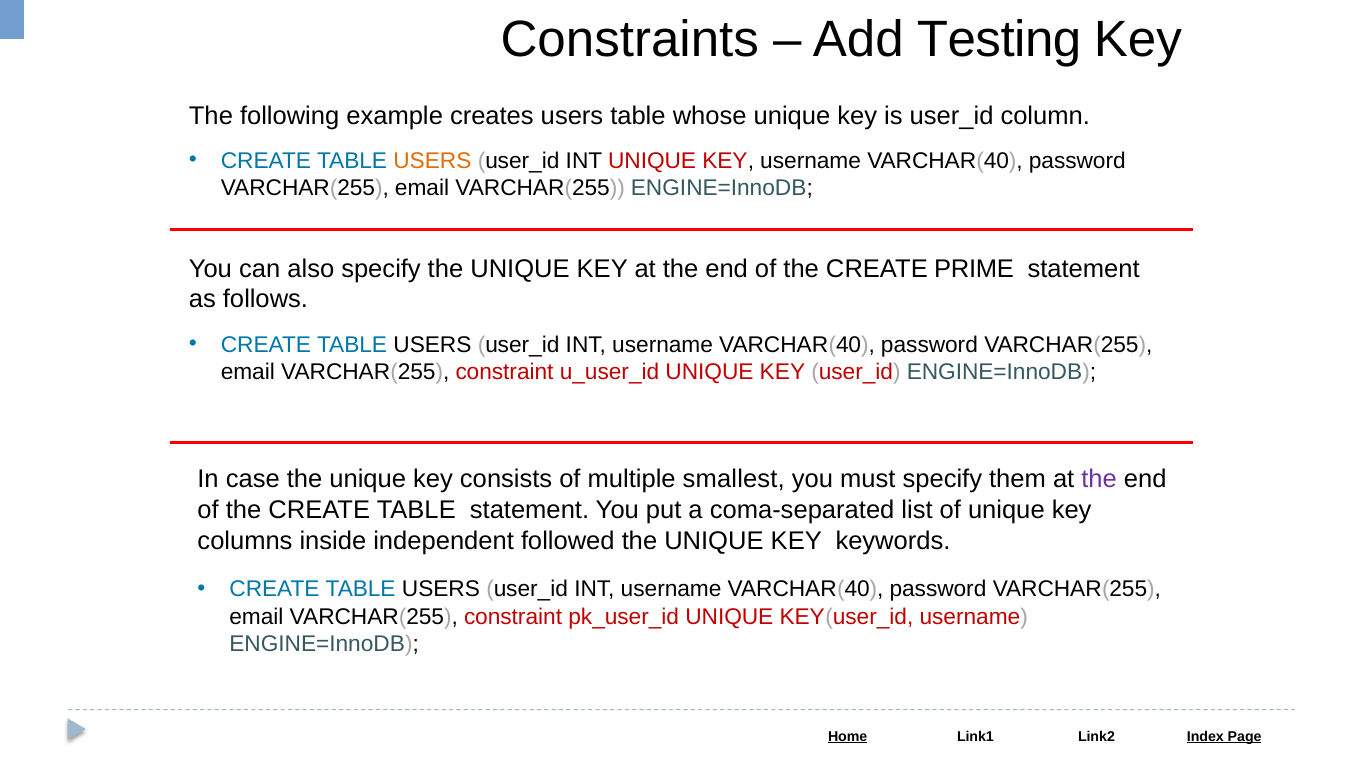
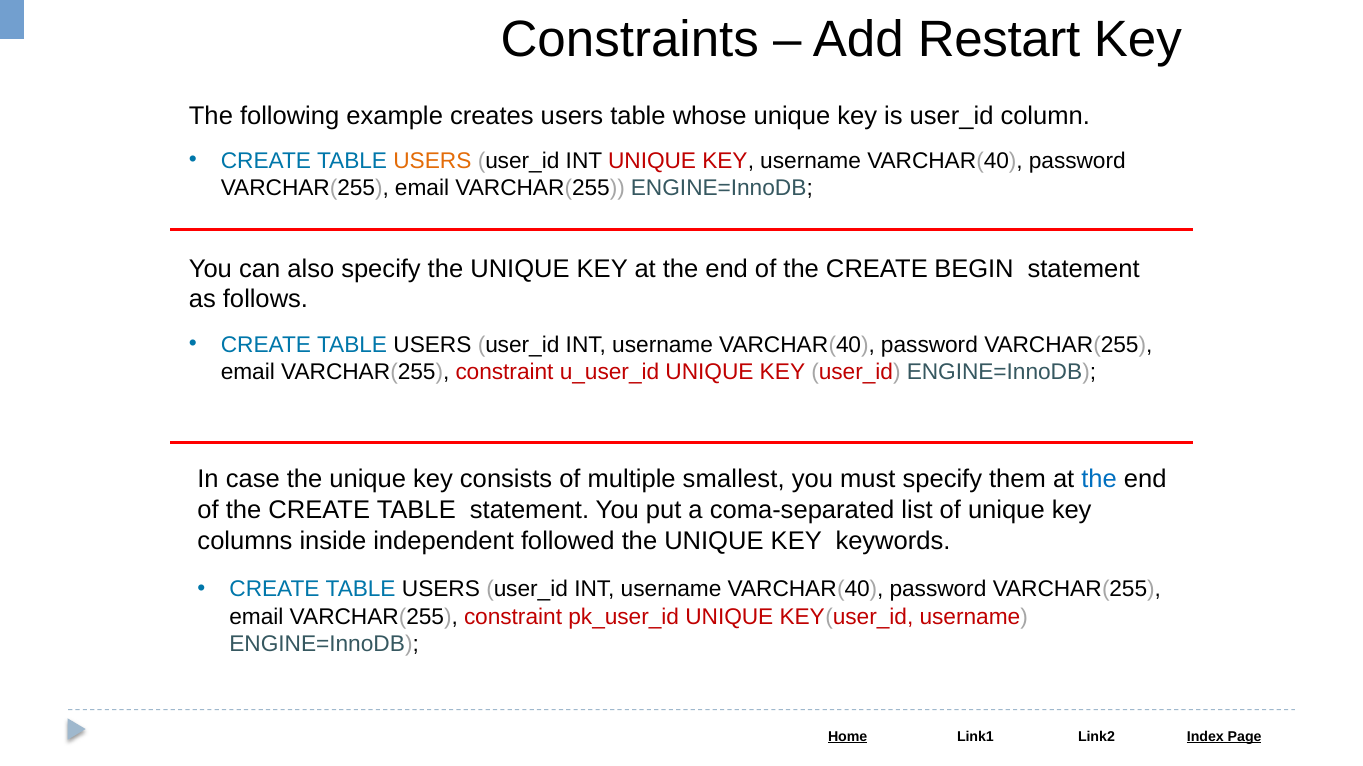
Testing: Testing -> Restart
PRIME: PRIME -> BEGIN
the at (1099, 480) colour: purple -> blue
